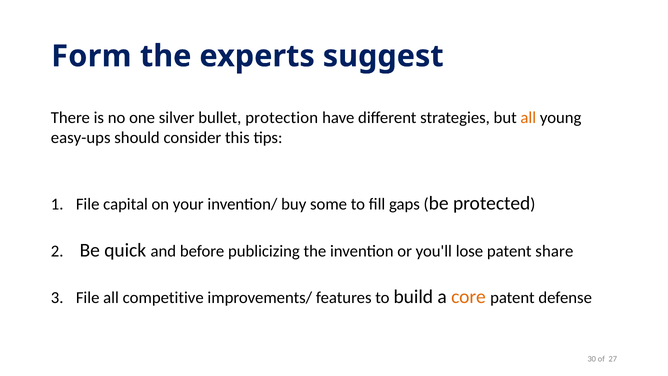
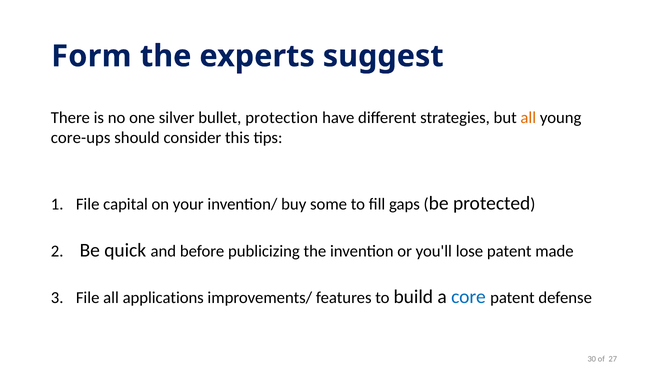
easy-ups: easy-ups -> core-ups
share: share -> made
competitive: competitive -> applications
core colour: orange -> blue
